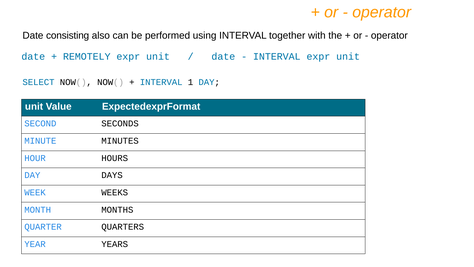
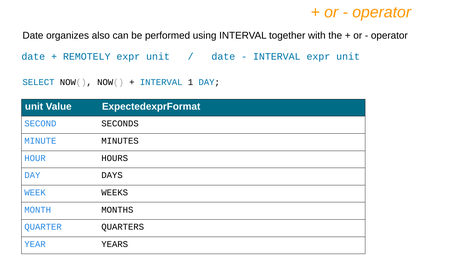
consisting: consisting -> organizes
